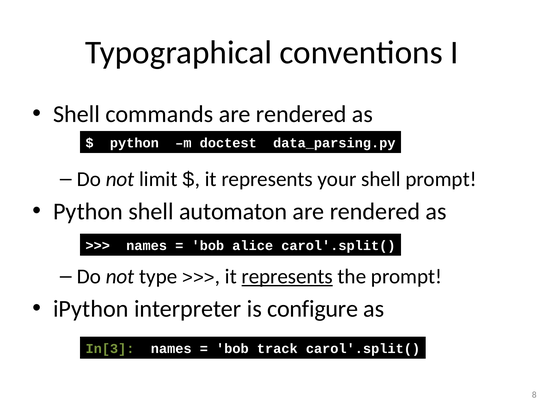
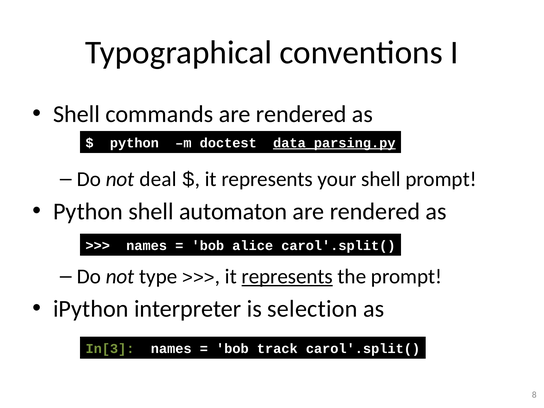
data_parsing.py underline: none -> present
limit: limit -> deal
configure: configure -> selection
